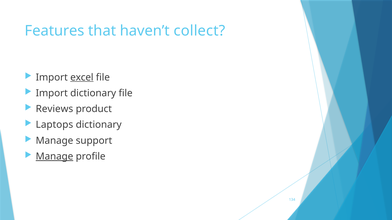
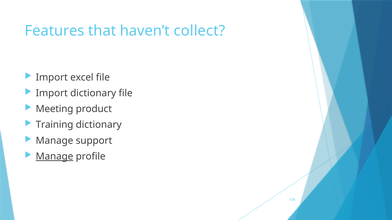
excel underline: present -> none
Reviews: Reviews -> Meeting
Laptops: Laptops -> Training
